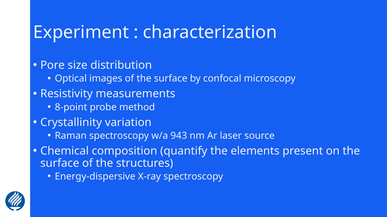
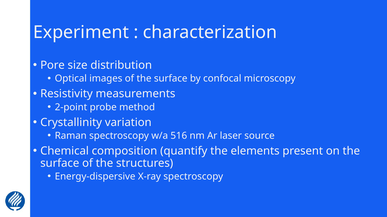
8-point: 8-point -> 2-point
943: 943 -> 516
